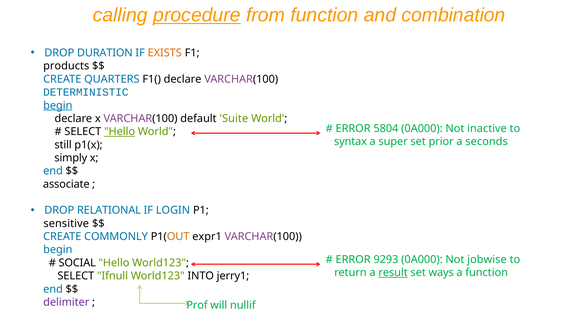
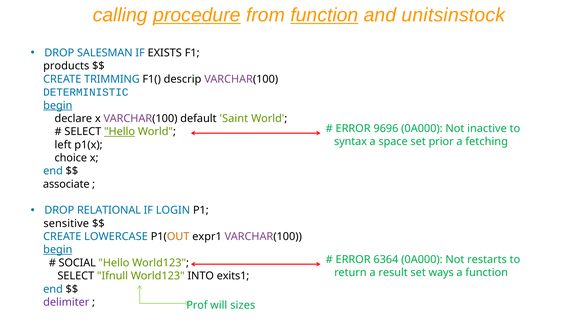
function at (324, 15) underline: none -> present
combination: combination -> unitsinstock
DURATION: DURATION -> SALESMAN
EXISTS colour: orange -> black
QUARTERS: QUARTERS -> TRIMMING
F1( declare: declare -> descrip
Suite: Suite -> Saint
5804: 5804 -> 9696
super: super -> space
seconds: seconds -> fetching
still: still -> left
simply: simply -> choice
COMMONLY: COMMONLY -> LOWERCASE
begin at (58, 250) underline: none -> present
9293: 9293 -> 6364
jobwise: jobwise -> restarts
result underline: present -> none
jerry1: jerry1 -> exits1
nullif: nullif -> sizes
